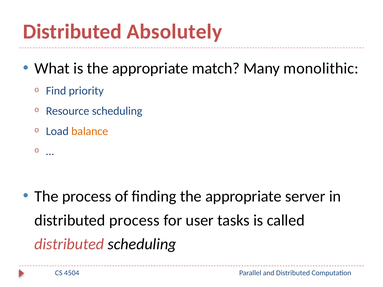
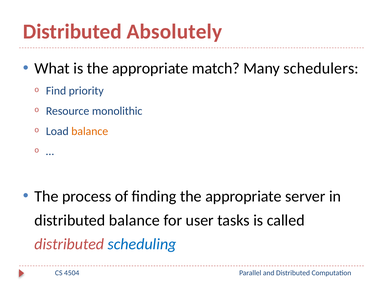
monolithic: monolithic -> schedulers
Resource scheduling: scheduling -> monolithic
distributed process: process -> balance
scheduling at (142, 244) colour: black -> blue
